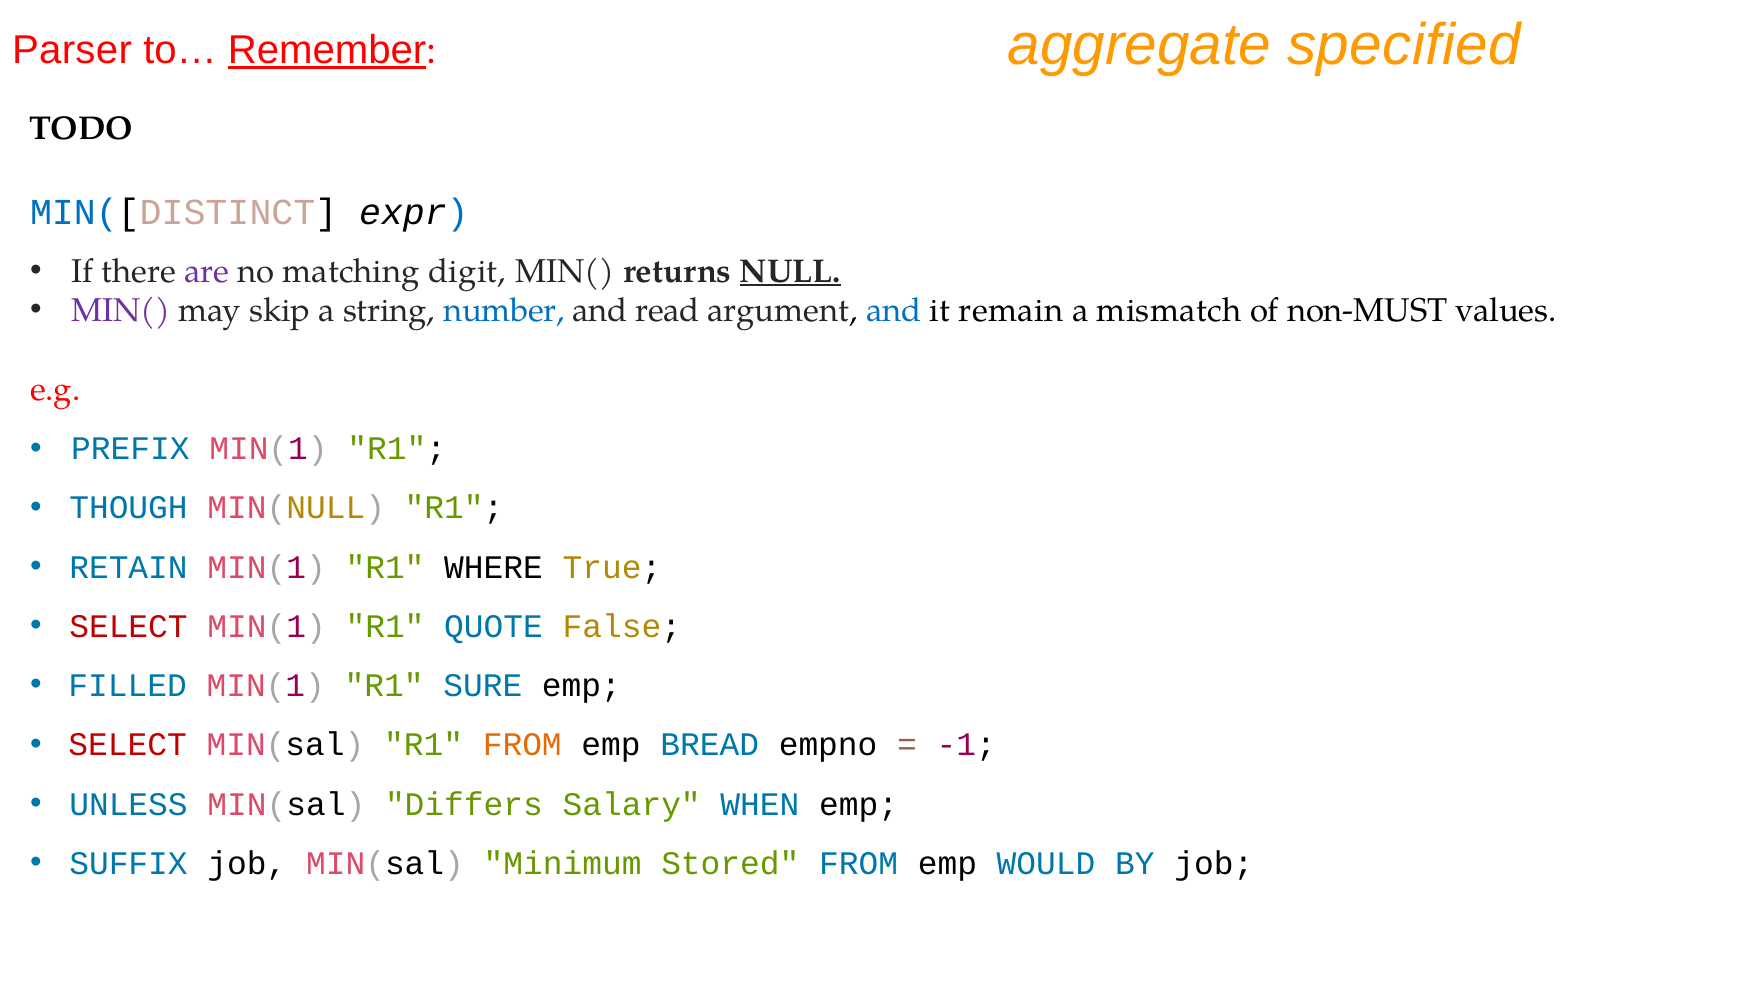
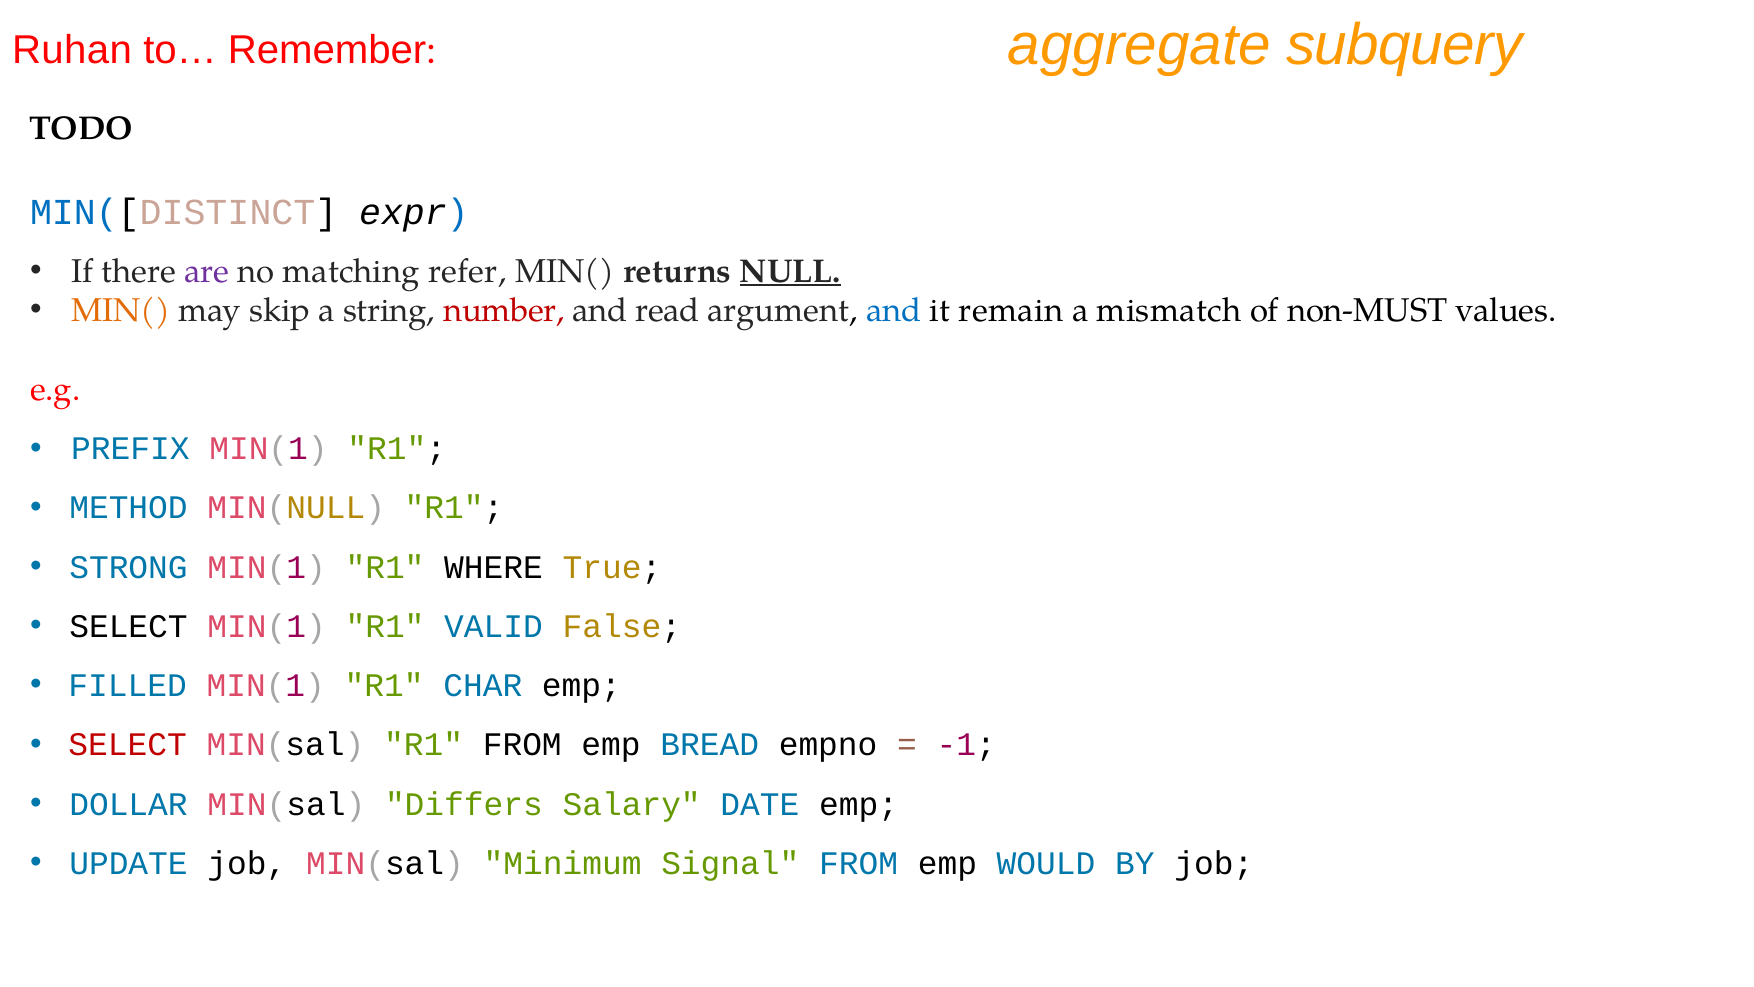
Parser: Parser -> Ruhan
Remember underline: present -> none
specified: specified -> subquery
digit: digit -> refer
MIN( at (121, 311) colour: purple -> orange
number colour: blue -> red
THOUGH: THOUGH -> METHOD
RETAIN: RETAIN -> STRONG
SELECT at (128, 626) colour: red -> black
QUOTE: QUOTE -> VALID
SURE: SURE -> CHAR
FROM at (522, 745) colour: orange -> black
UNLESS: UNLESS -> DOLLAR
WHEN: WHEN -> DATE
SUFFIX: SUFFIX -> UPDATE
Stored: Stored -> Signal
